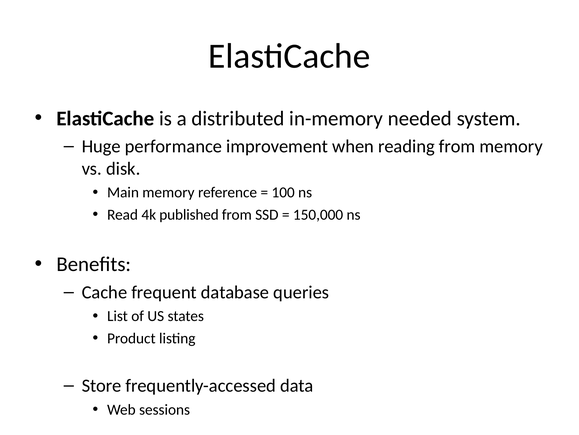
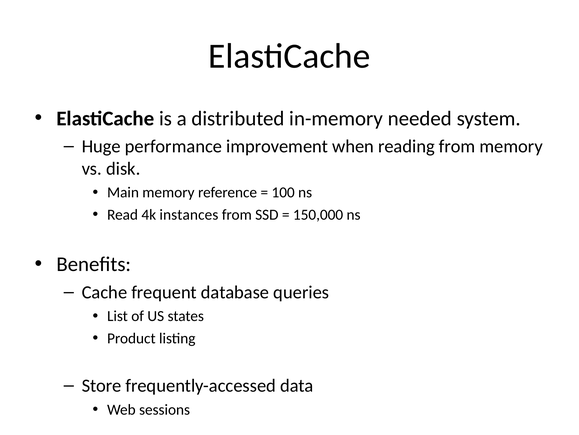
published: published -> instances
